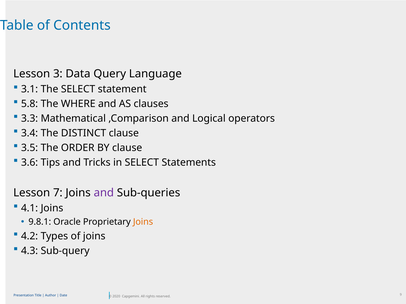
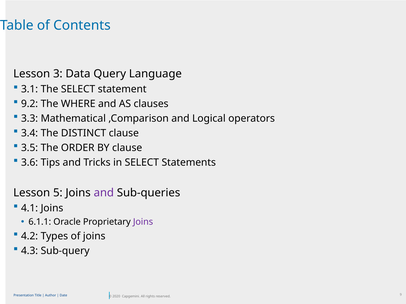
5.8: 5.8 -> 9.2
7: 7 -> 5
9.8.1: 9.8.1 -> 6.1.1
Joins at (143, 222) colour: orange -> purple
